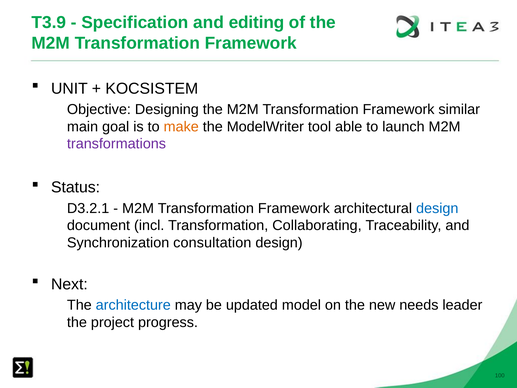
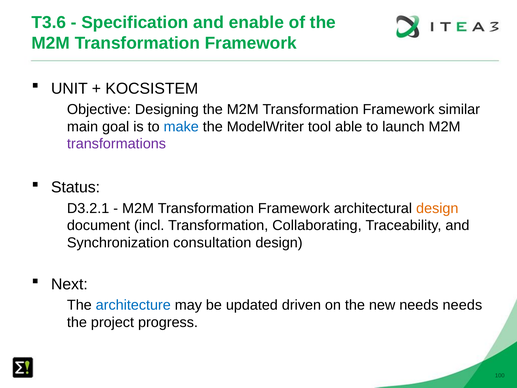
T3.9: T3.9 -> T3.6
editing: editing -> enable
make colour: orange -> blue
design at (437, 208) colour: blue -> orange
model: model -> driven
needs leader: leader -> needs
